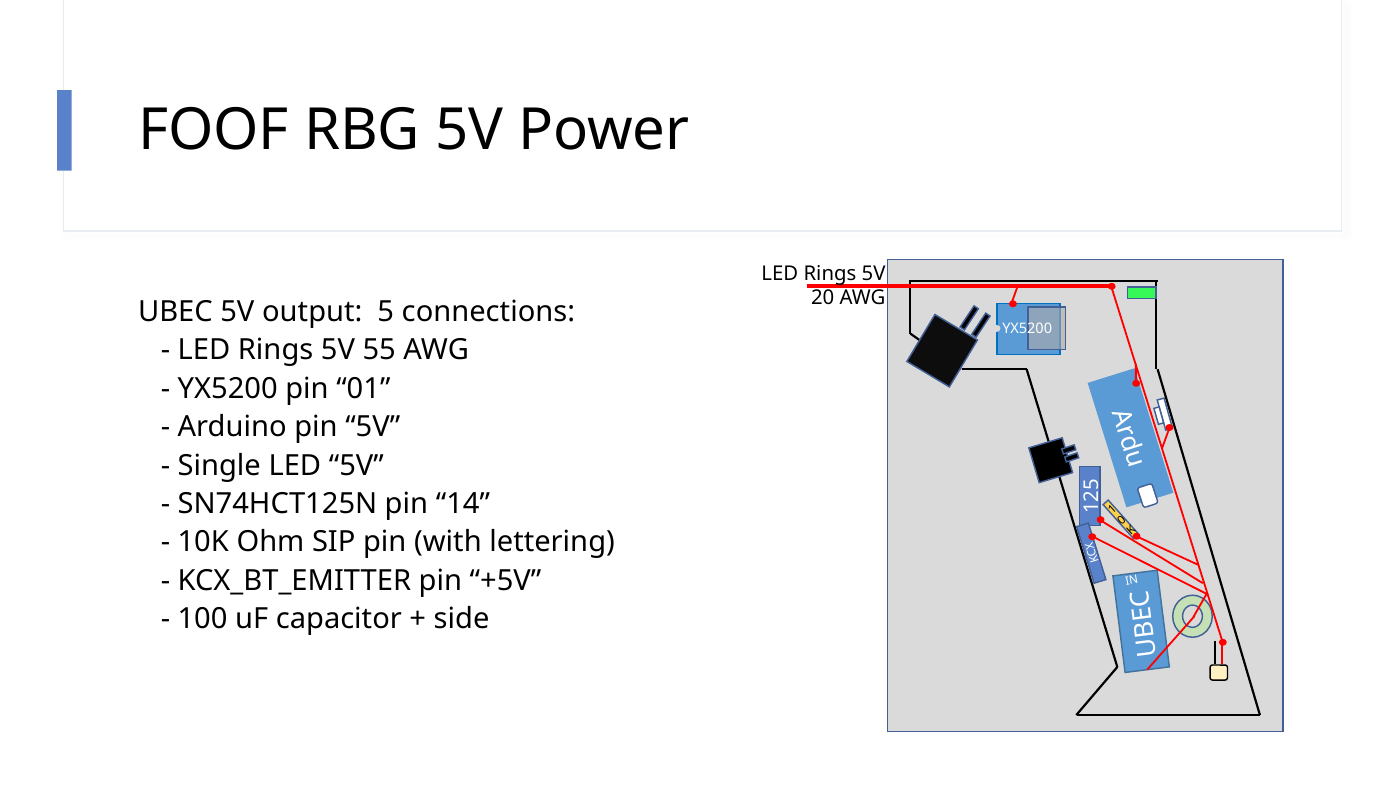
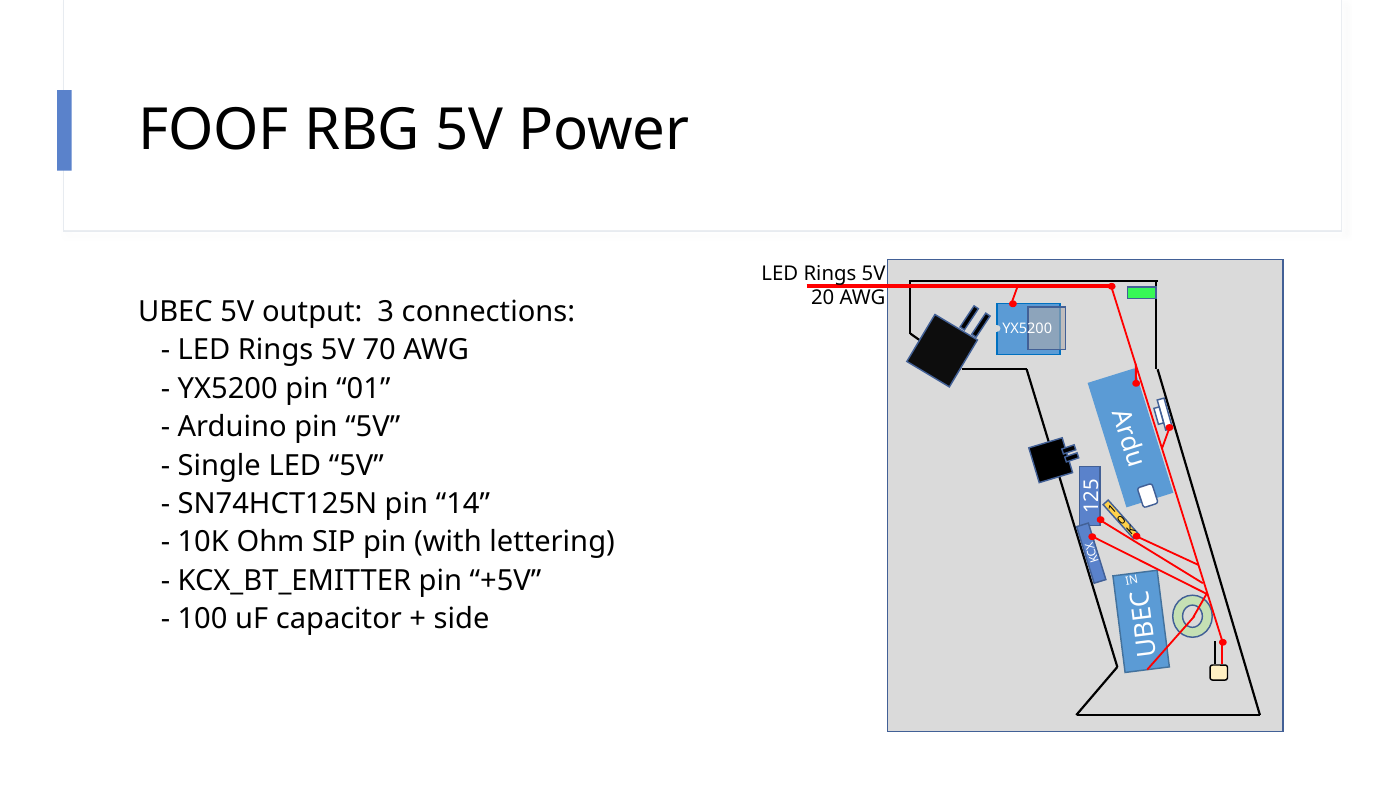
output 5: 5 -> 3
55: 55 -> 70
